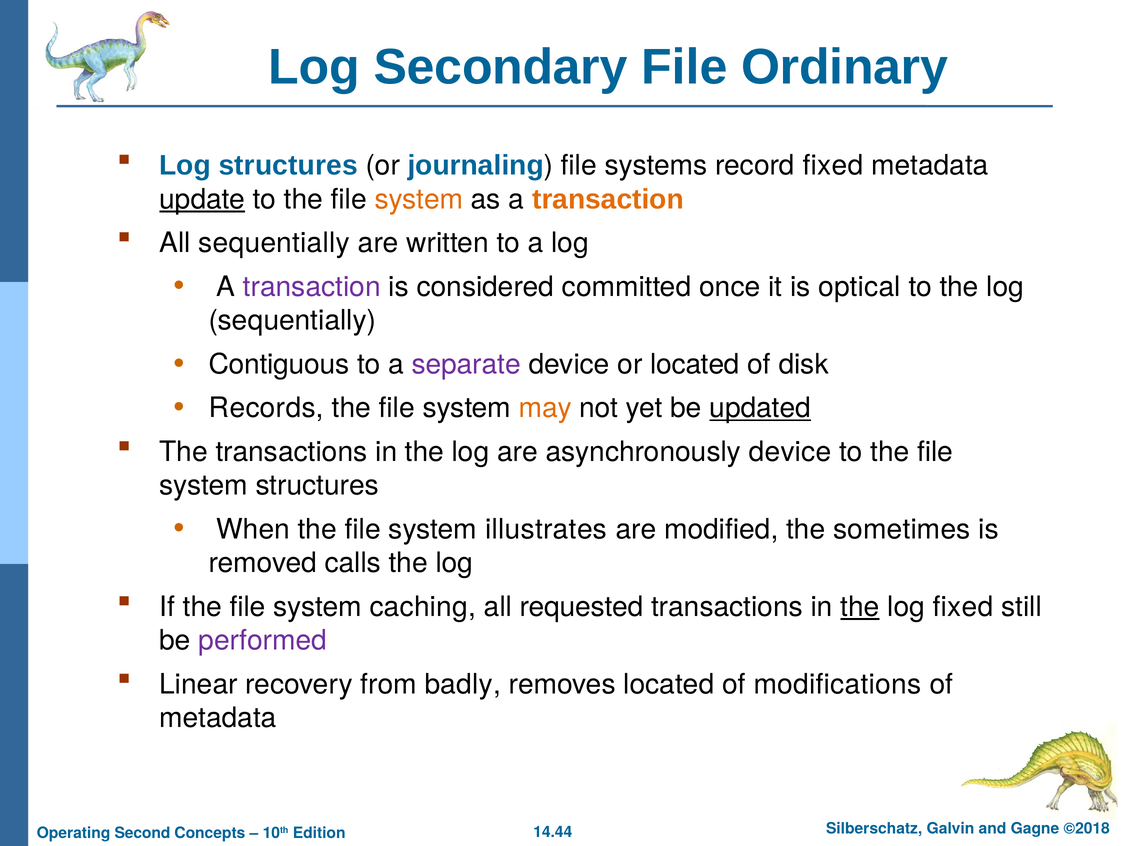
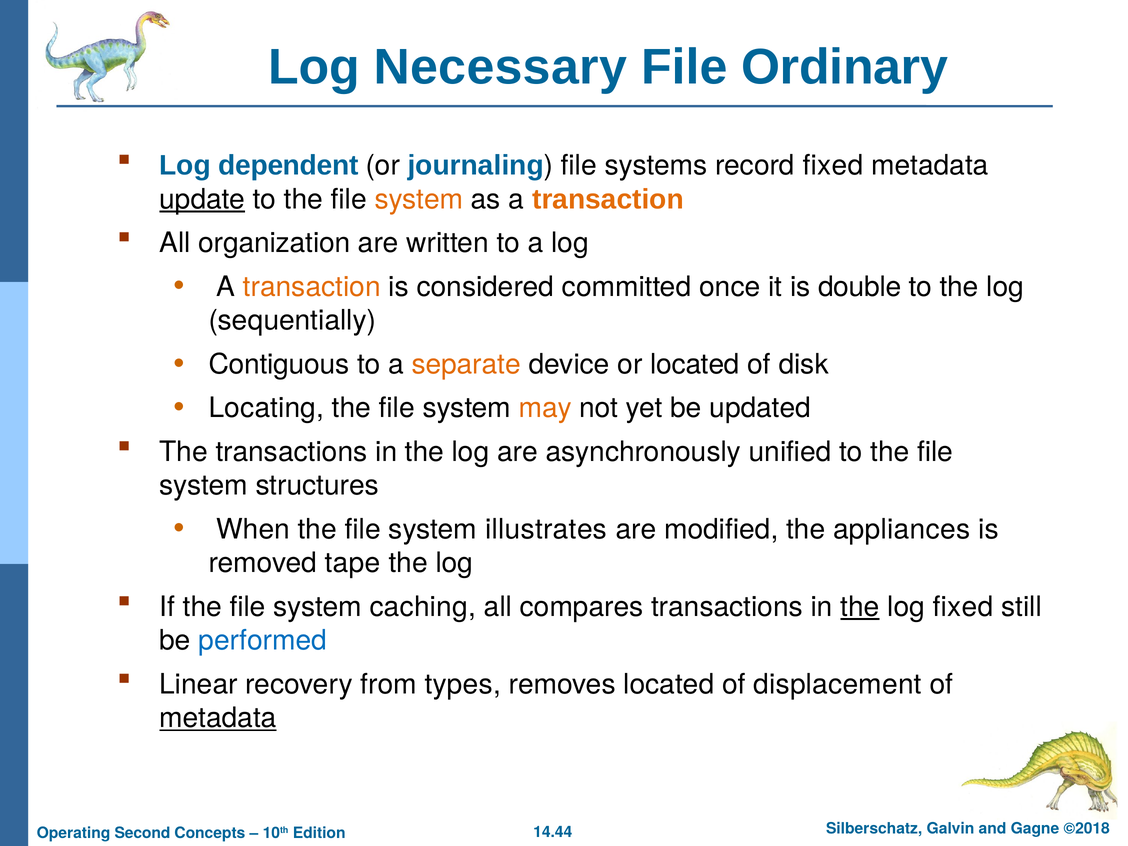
Secondary: Secondary -> Necessary
Log structures: structures -> dependent
All sequentially: sequentially -> organization
transaction at (312, 287) colour: purple -> orange
optical: optical -> double
separate colour: purple -> orange
Records: Records -> Locating
updated underline: present -> none
asynchronously device: device -> unified
sometimes: sometimes -> appliances
calls: calls -> tape
requested: requested -> compares
performed colour: purple -> blue
badly: badly -> types
modifications: modifications -> displacement
metadata at (218, 718) underline: none -> present
